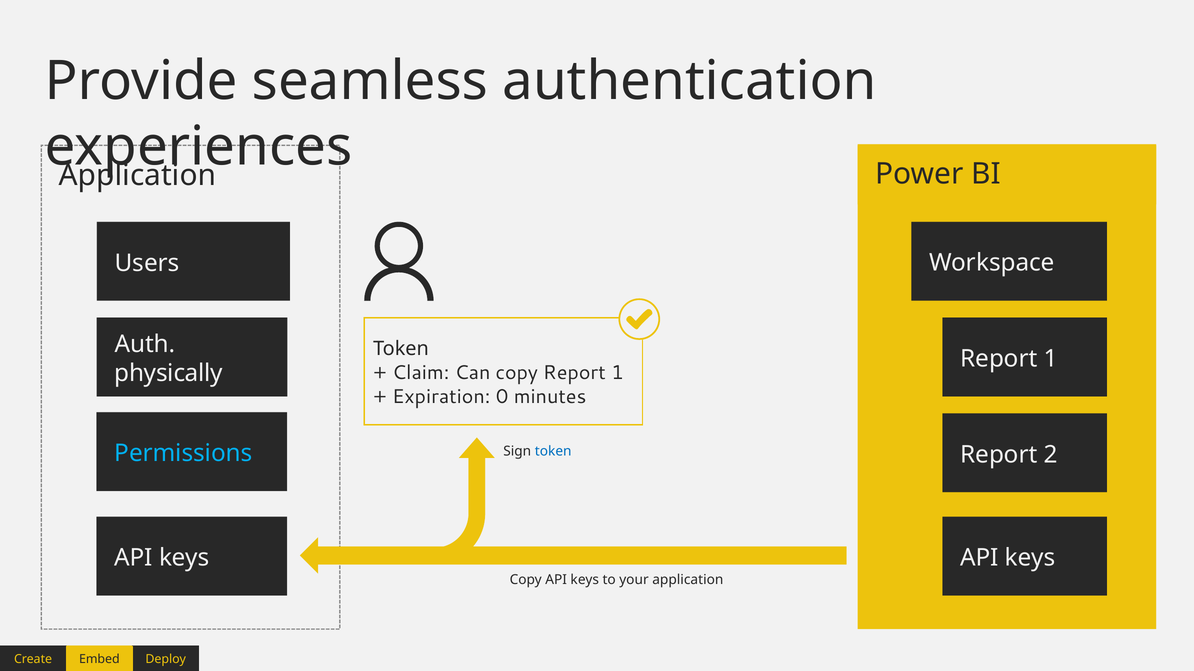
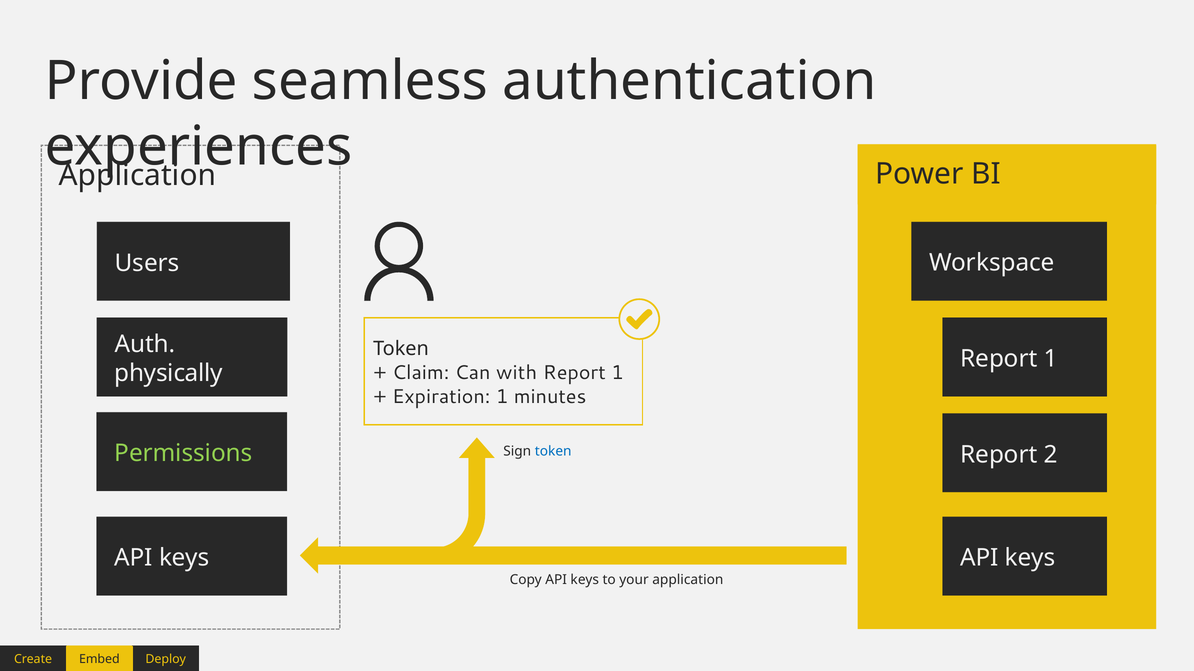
Can copy: copy -> with
Expiration 0: 0 -> 1
Permissions colour: light blue -> light green
